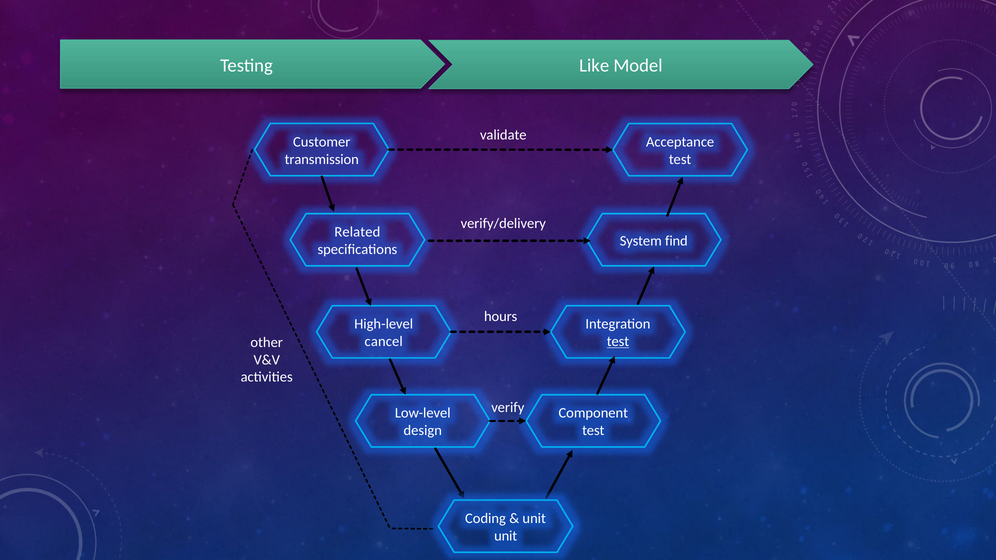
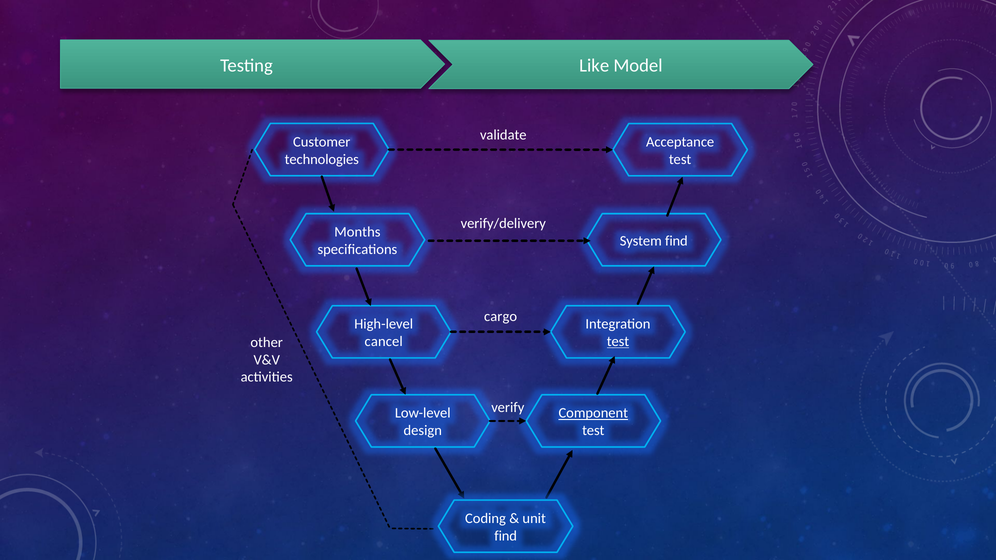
transmission: transmission -> technologies
Related: Related -> Months
hours: hours -> cargo
Component underline: none -> present
unit at (506, 536): unit -> find
